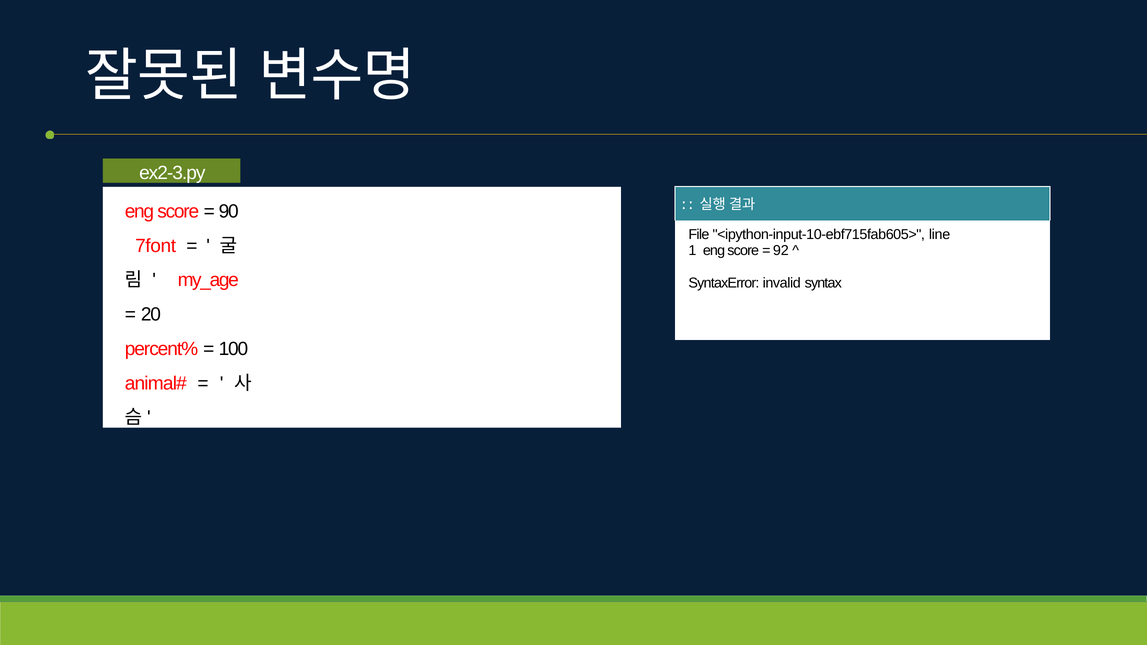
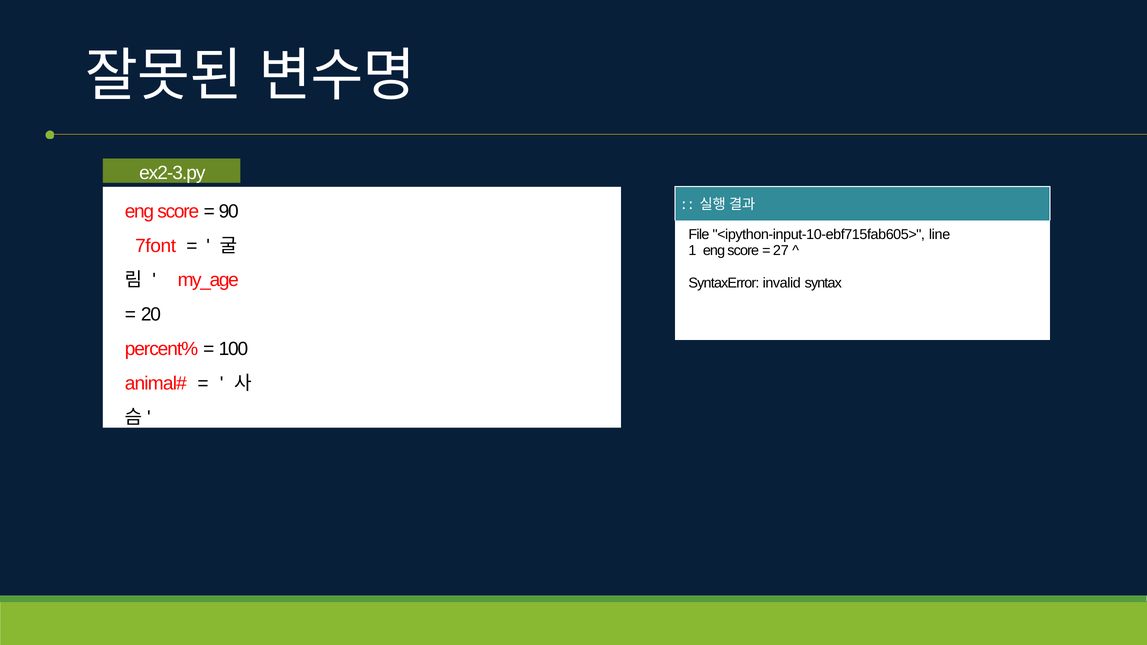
92: 92 -> 27
